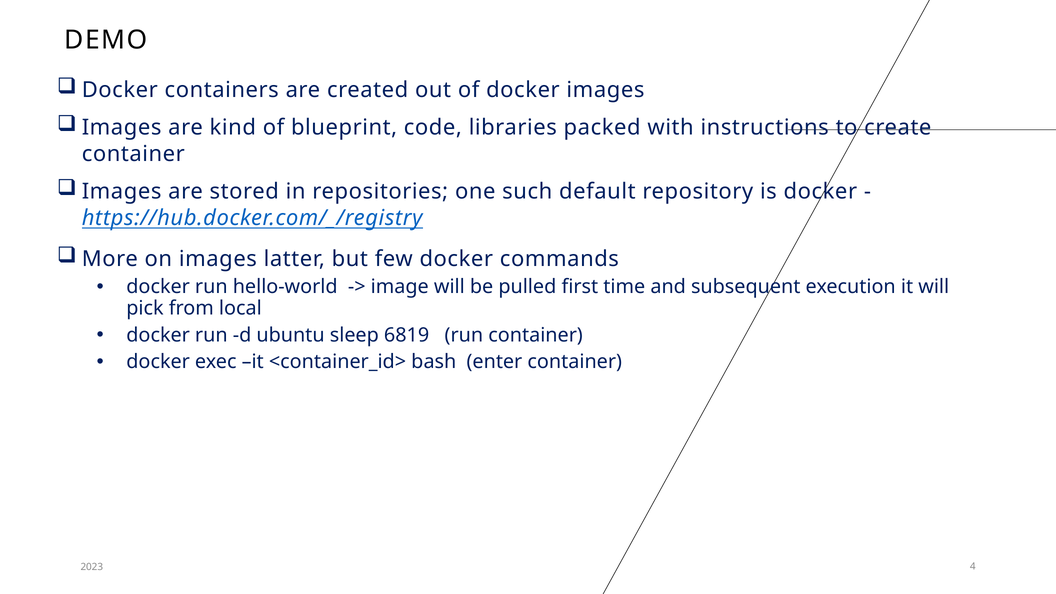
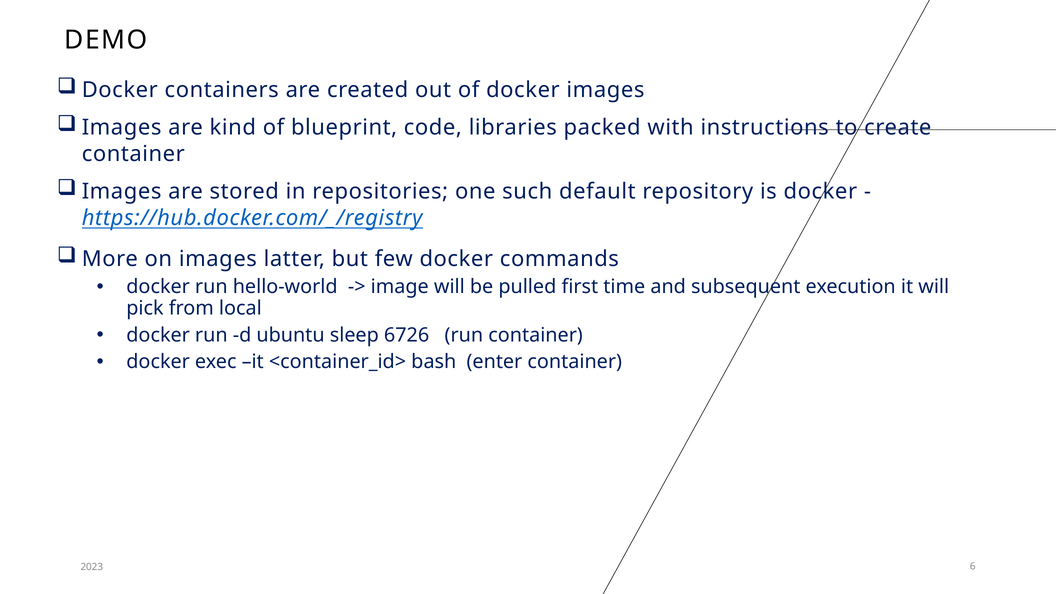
6819: 6819 -> 6726
4: 4 -> 6
